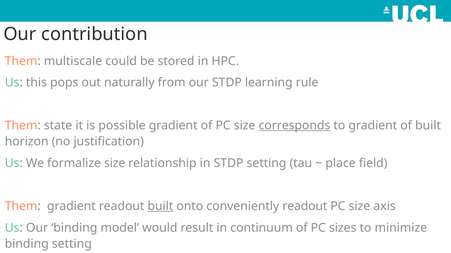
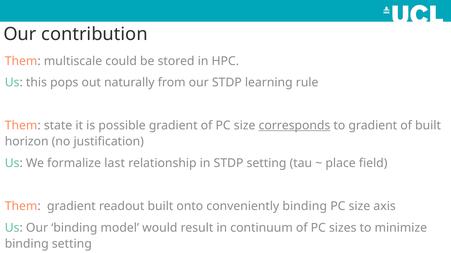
formalize size: size -> last
built at (160, 207) underline: present -> none
conveniently readout: readout -> binding
